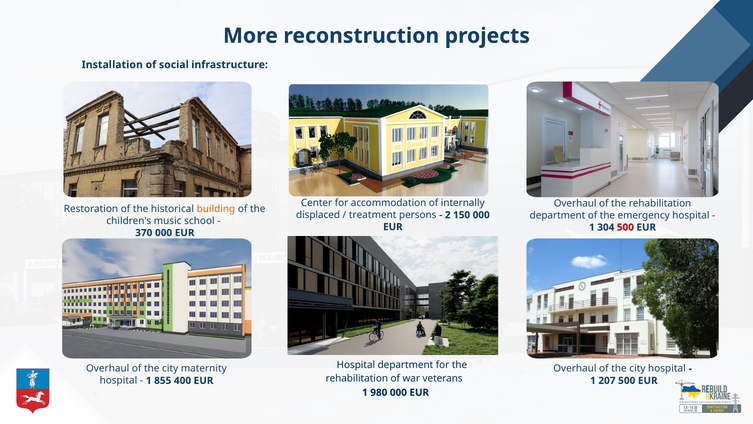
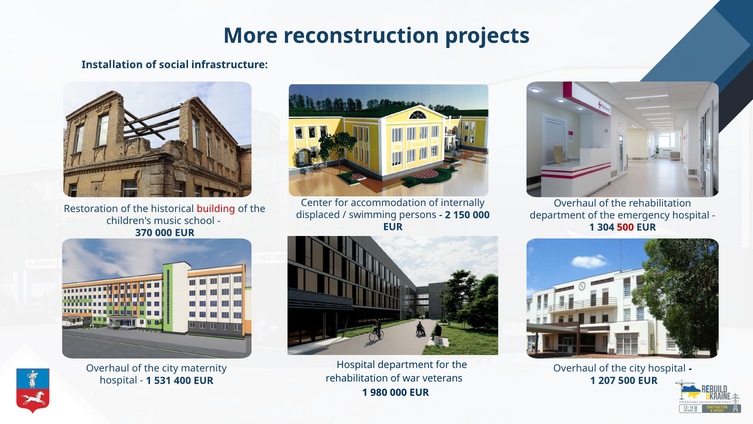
building colour: orange -> red
treatment: treatment -> swimming
855: 855 -> 531
